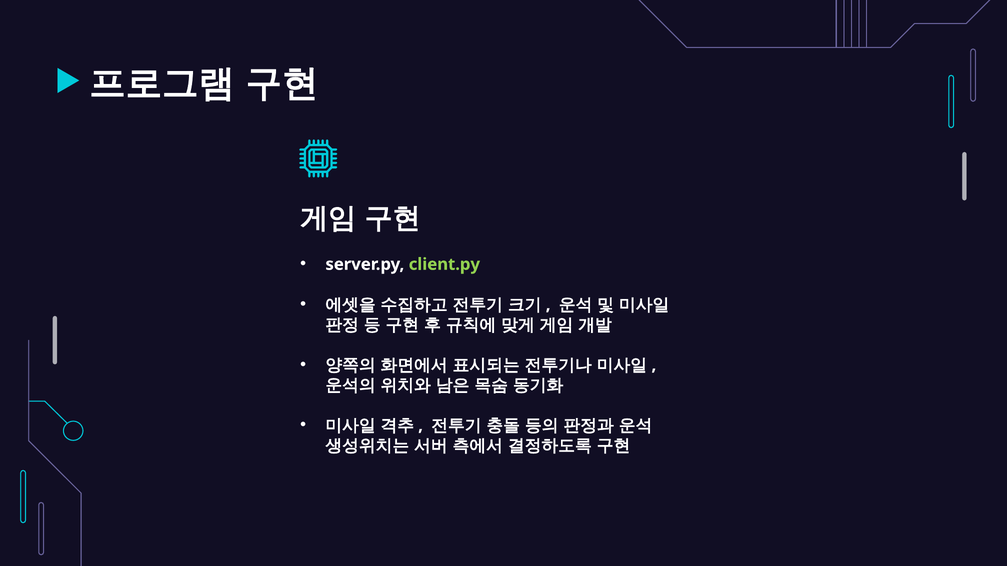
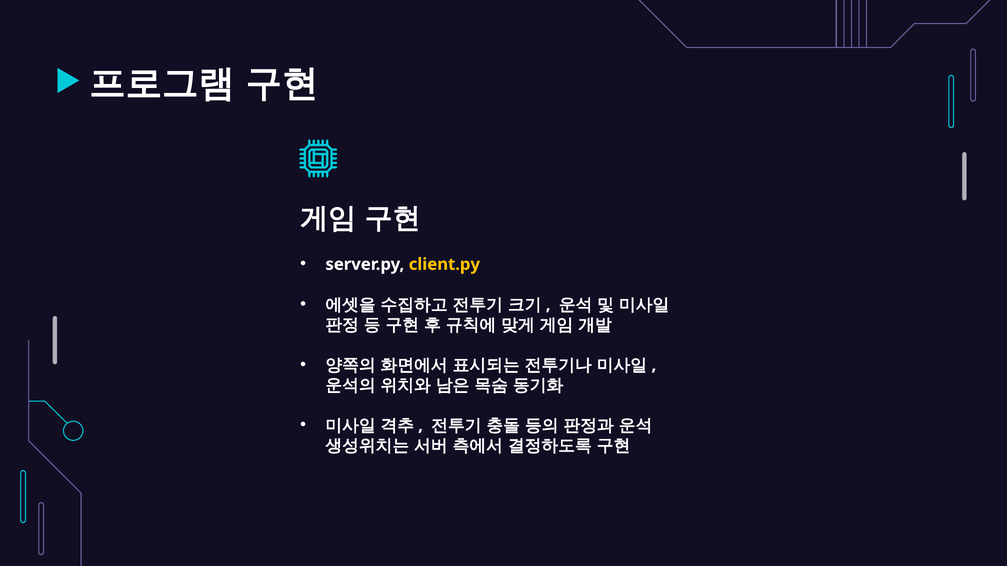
client.py colour: light green -> yellow
